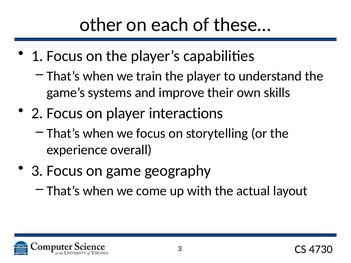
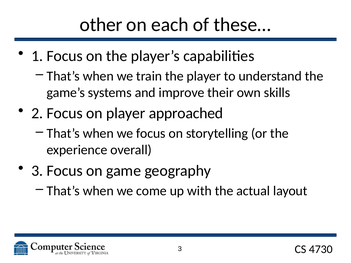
interactions: interactions -> approached
